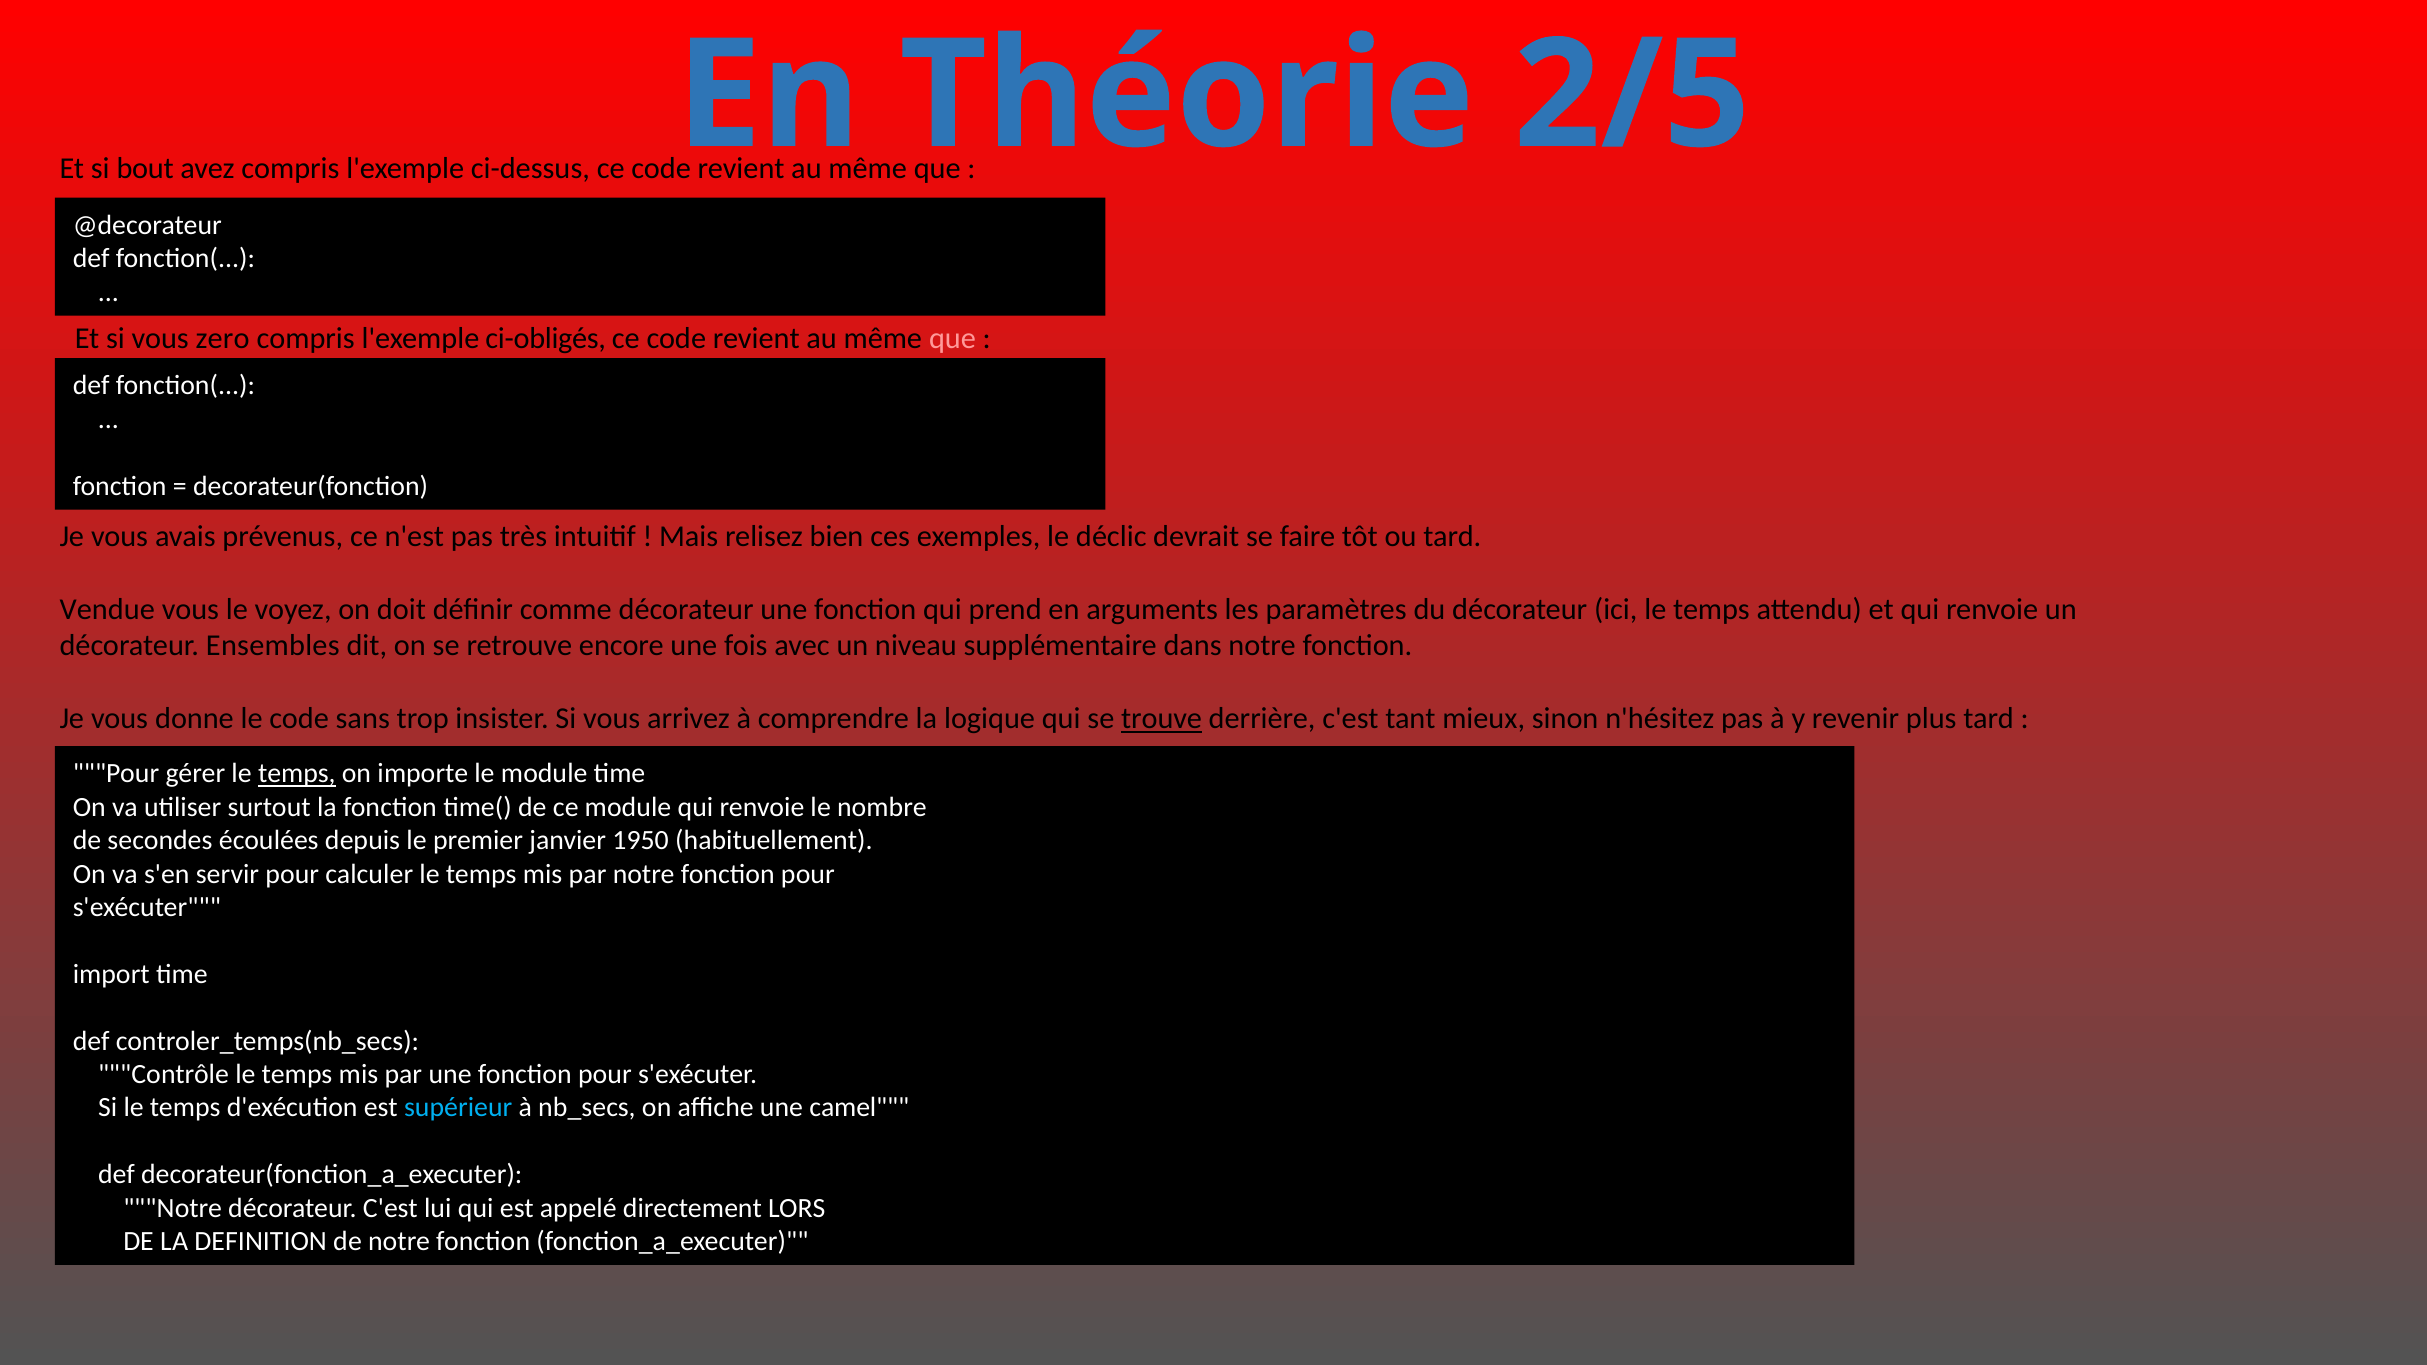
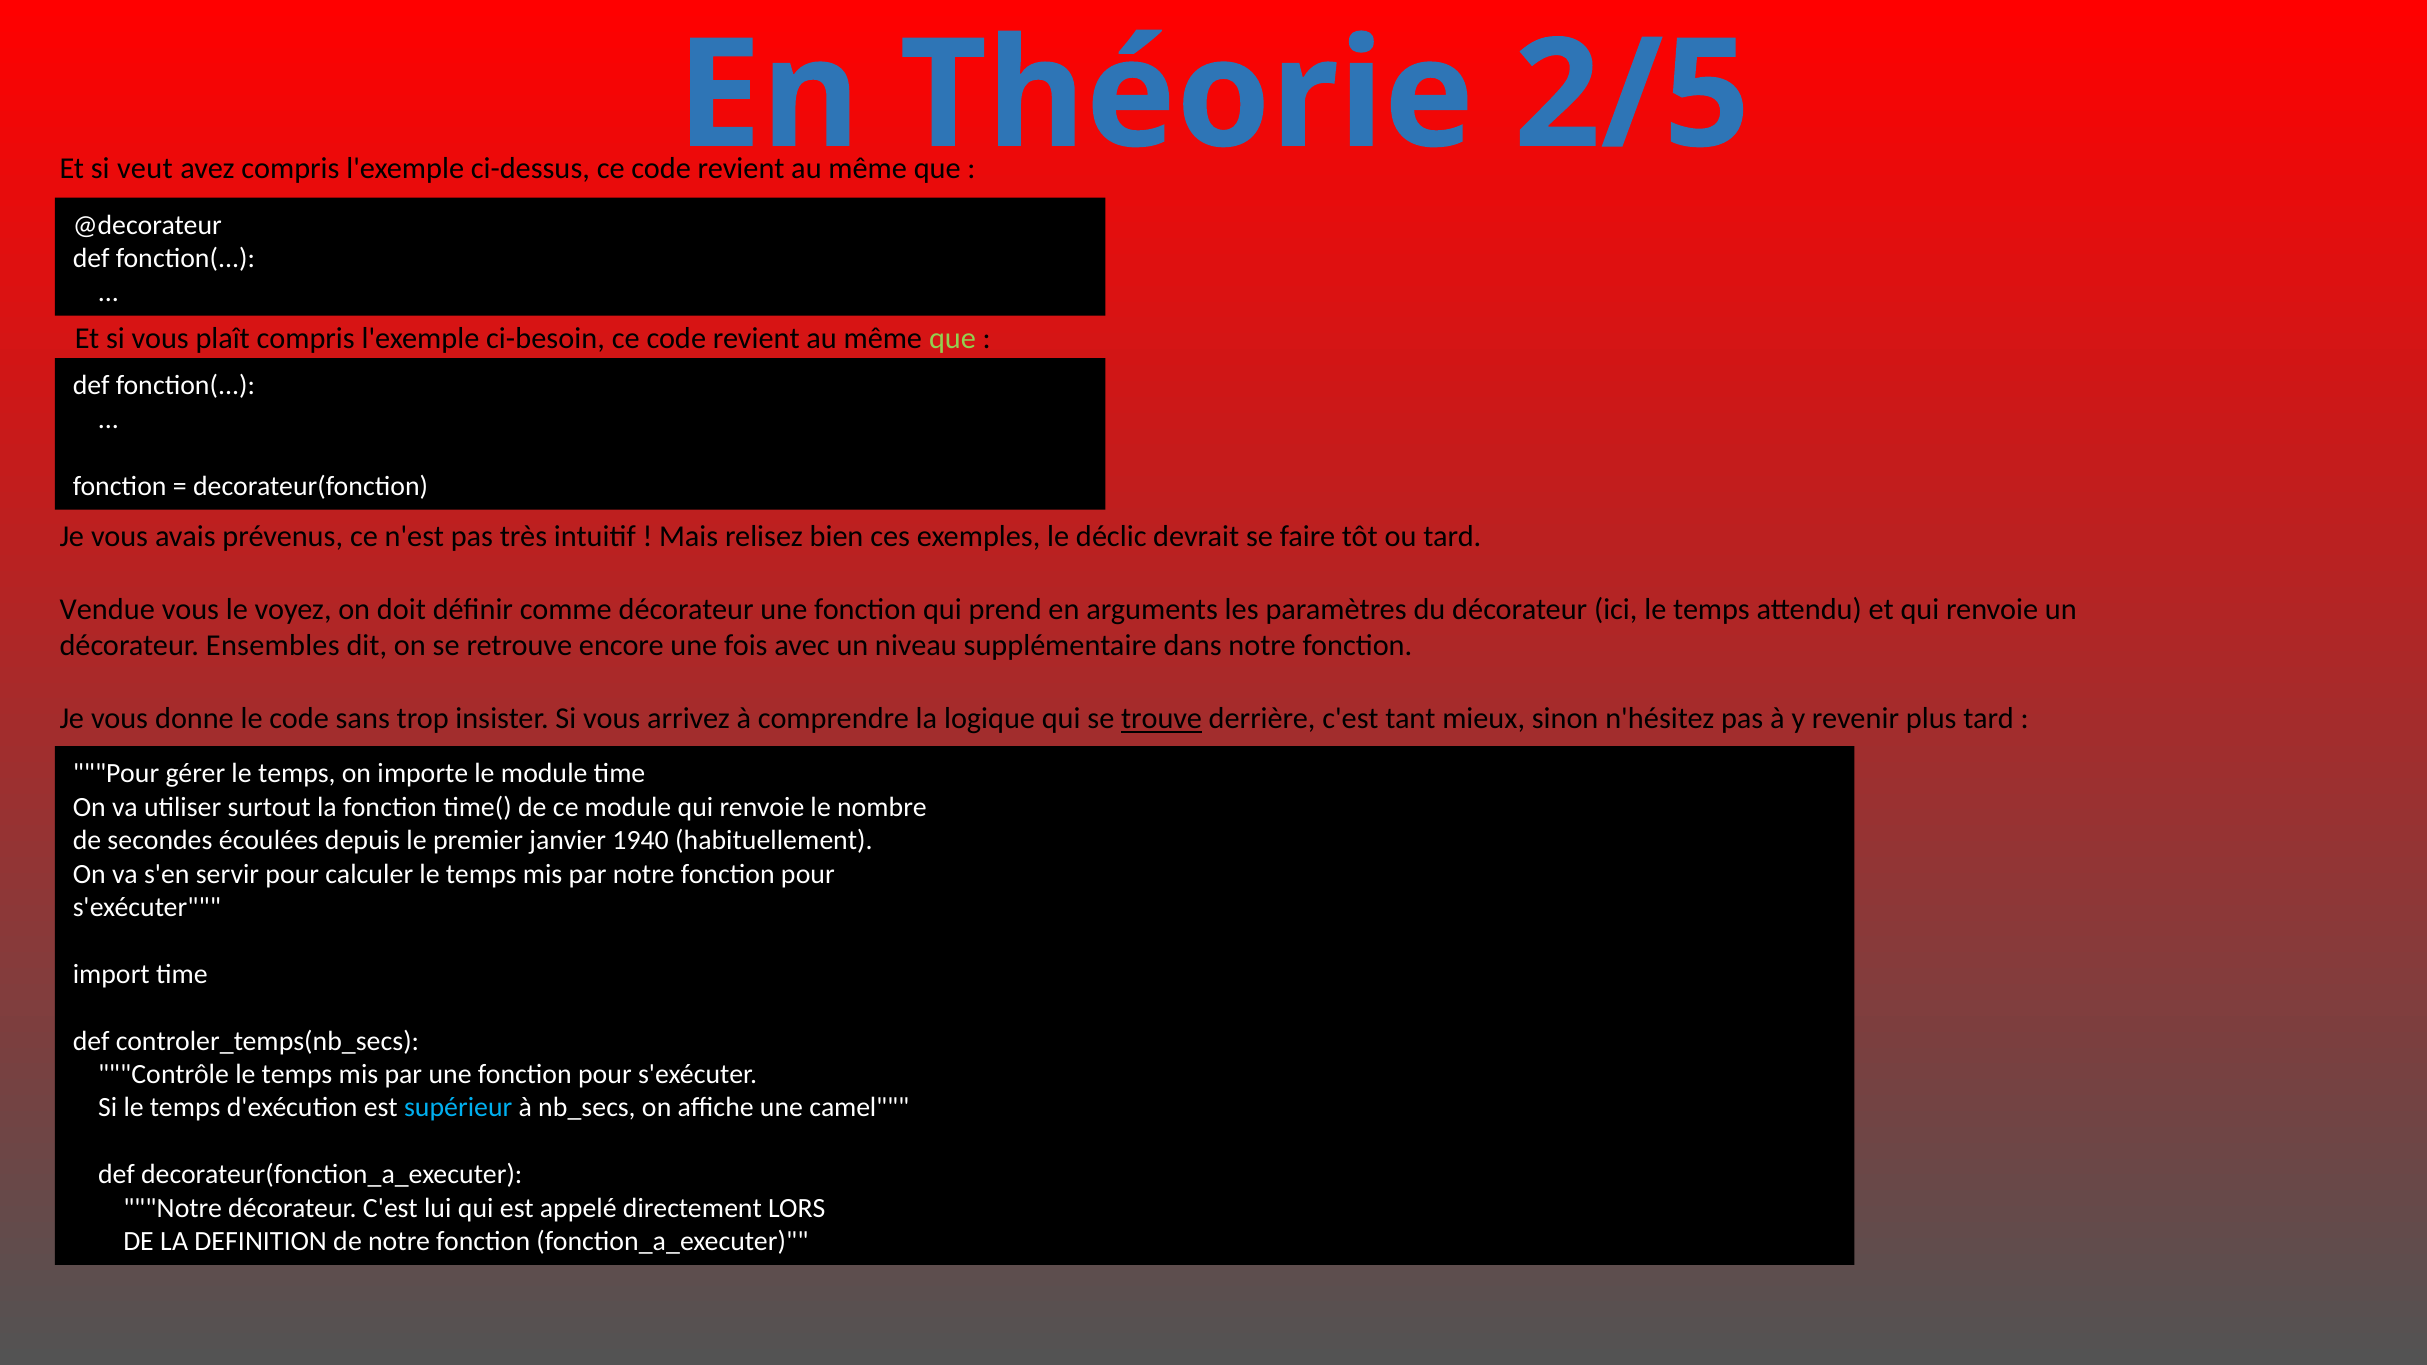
bout: bout -> veut
zero: zero -> plaît
ci-obligés: ci-obligés -> ci-besoin
que at (952, 338) colour: pink -> light green
temps at (297, 774) underline: present -> none
1950: 1950 -> 1940
